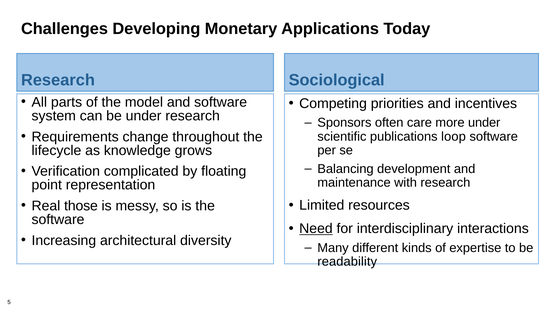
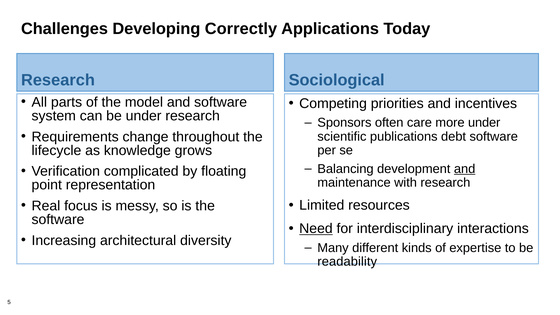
Monetary: Monetary -> Correctly
loop: loop -> debt
and at (465, 169) underline: none -> present
those: those -> focus
